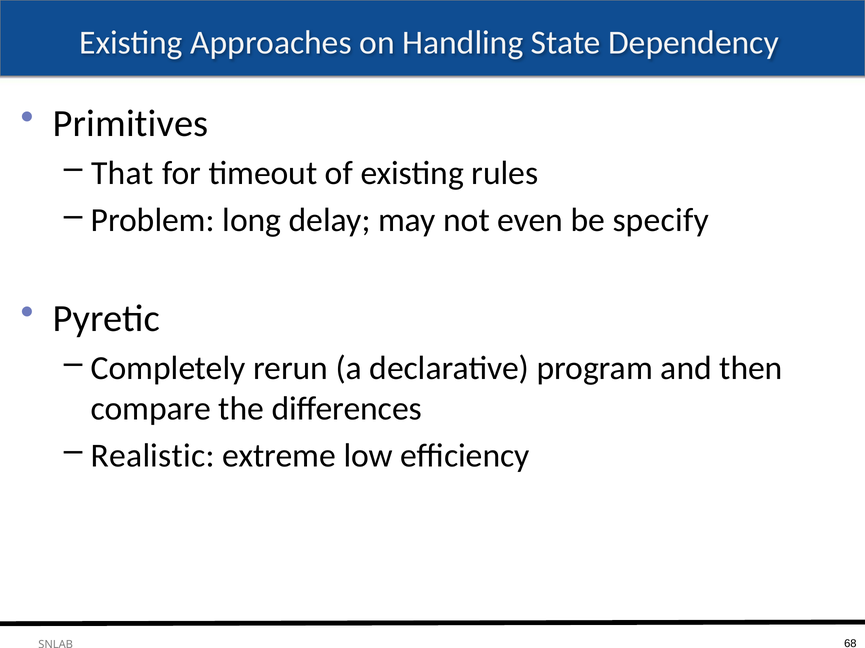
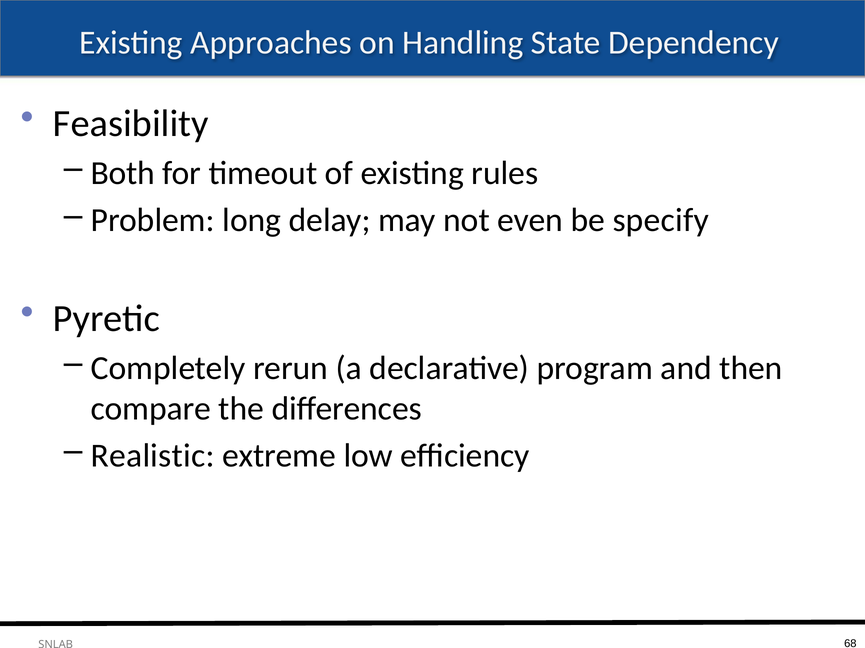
Primitives: Primitives -> Feasibility
That: That -> Both
